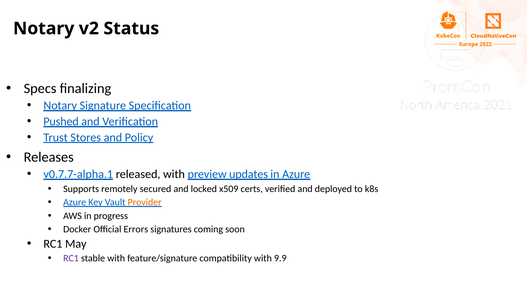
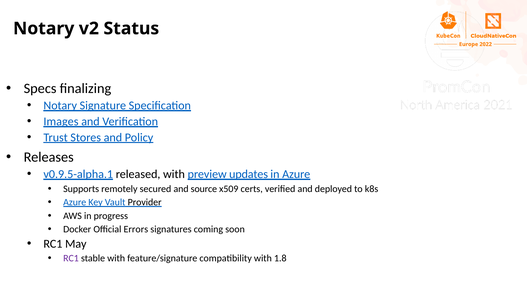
Pushed: Pushed -> Images
v0.7.7-alpha.1: v0.7.7-alpha.1 -> v0.9.5-alpha.1
locked: locked -> source
Provider colour: orange -> black
9.9: 9.9 -> 1.8
